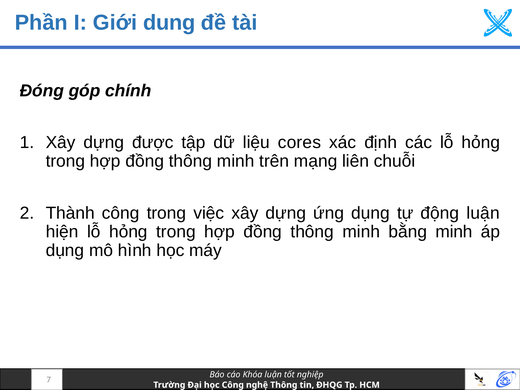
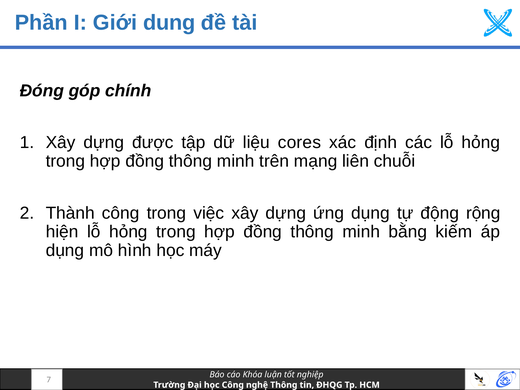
động luận: luận -> rộng
bằng minh: minh -> kiếm
